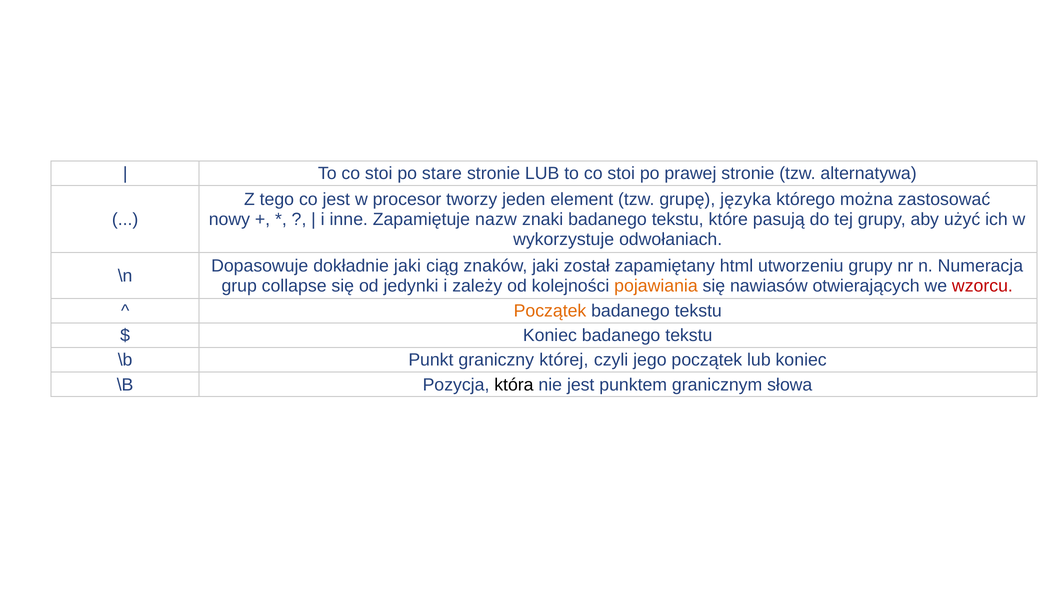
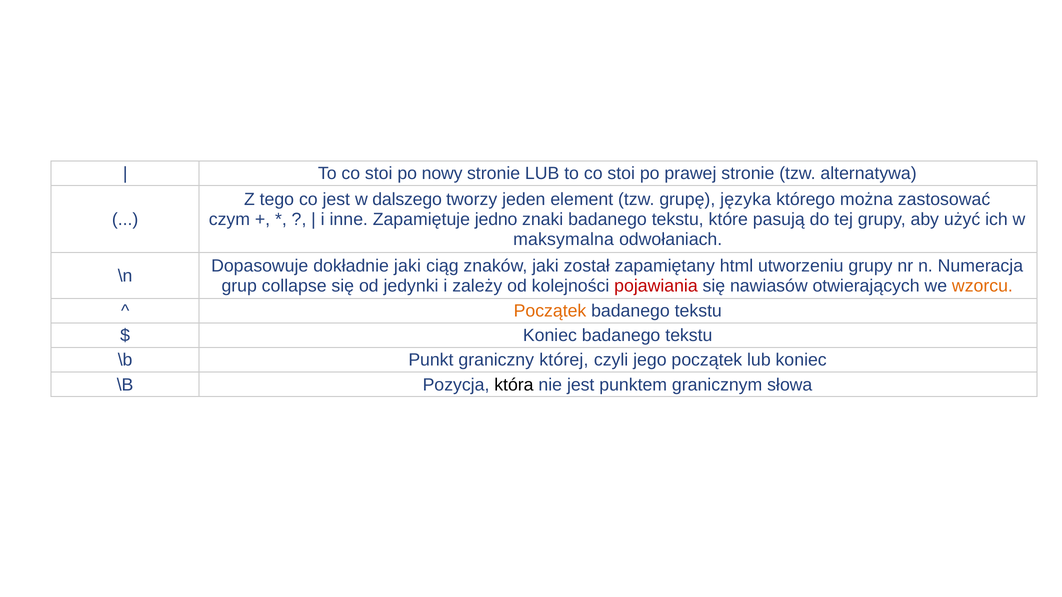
stare: stare -> nowy
procesor: procesor -> dalszego
nowy: nowy -> czym
nazw: nazw -> jedno
wykorzystuje: wykorzystuje -> maksymalna
pojawiania colour: orange -> red
wzorcu colour: red -> orange
